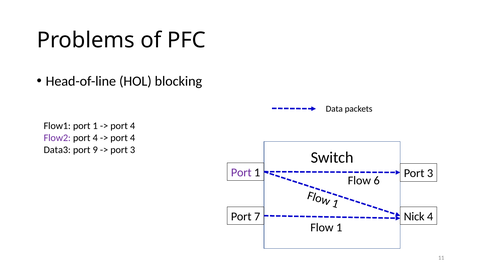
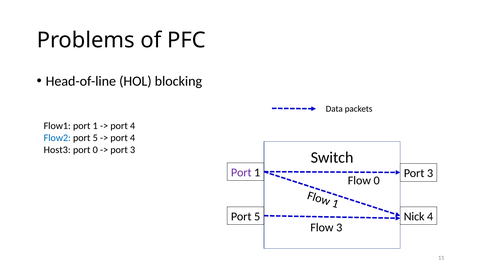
Flow2 colour: purple -> blue
4 at (95, 138): 4 -> 5
Data3: Data3 -> Host3
port 9: 9 -> 0
Flow 6: 6 -> 0
7 at (257, 217): 7 -> 5
Flow 1: 1 -> 3
